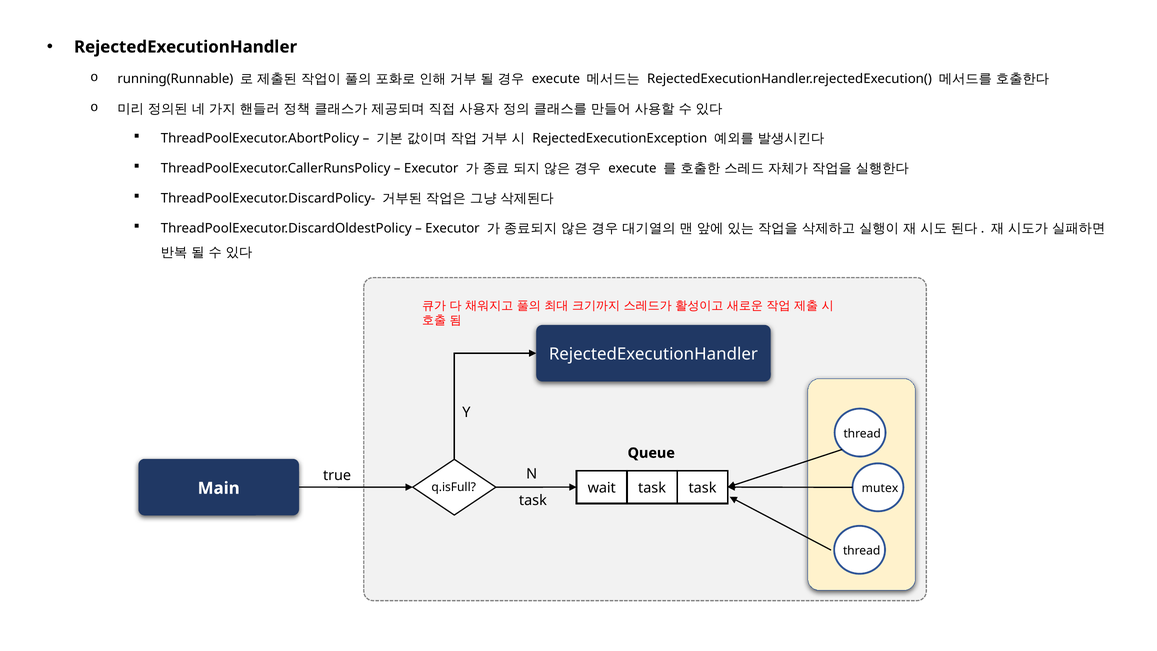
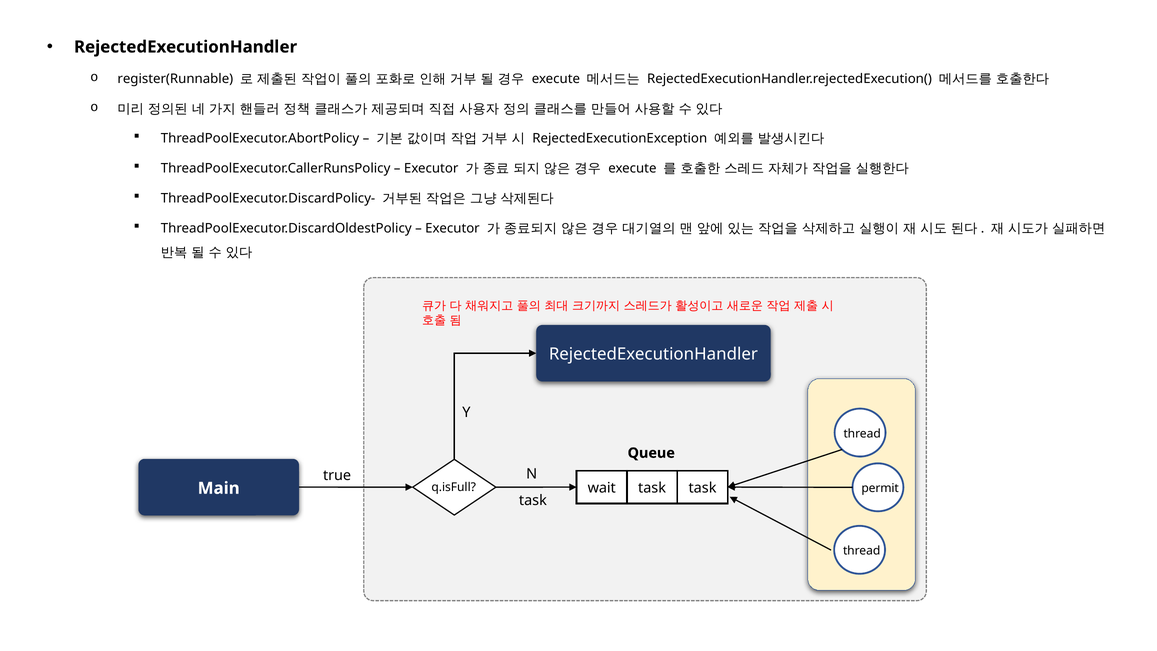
running(Runnable: running(Runnable -> register(Runnable
mutex: mutex -> permit
